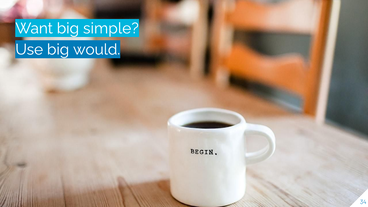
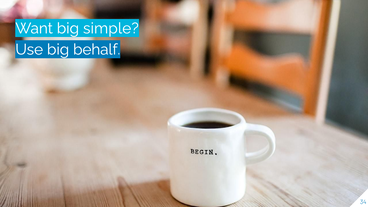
would: would -> behalf
